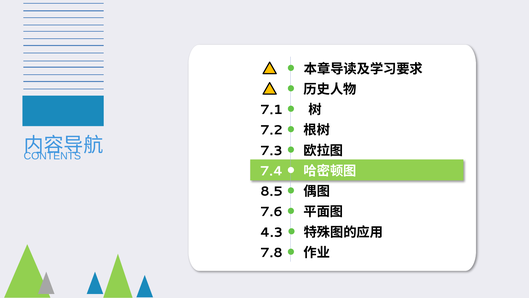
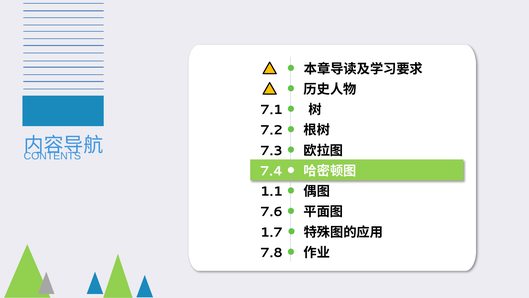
8.5: 8.5 -> 1.1
4.3: 4.3 -> 1.7
